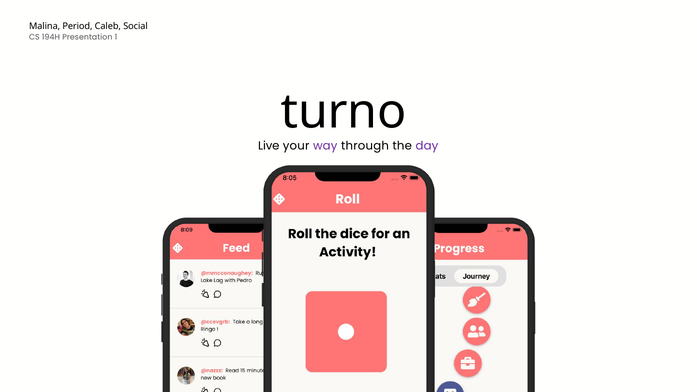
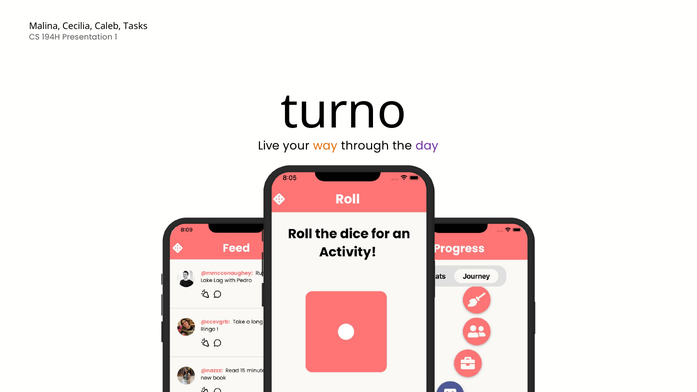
Period: Period -> Cecilia
Social: Social -> Tasks
way colour: purple -> orange
